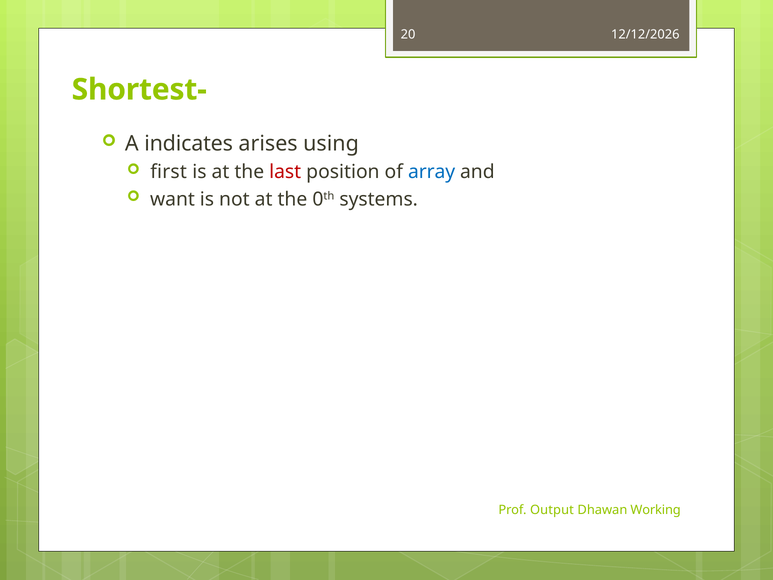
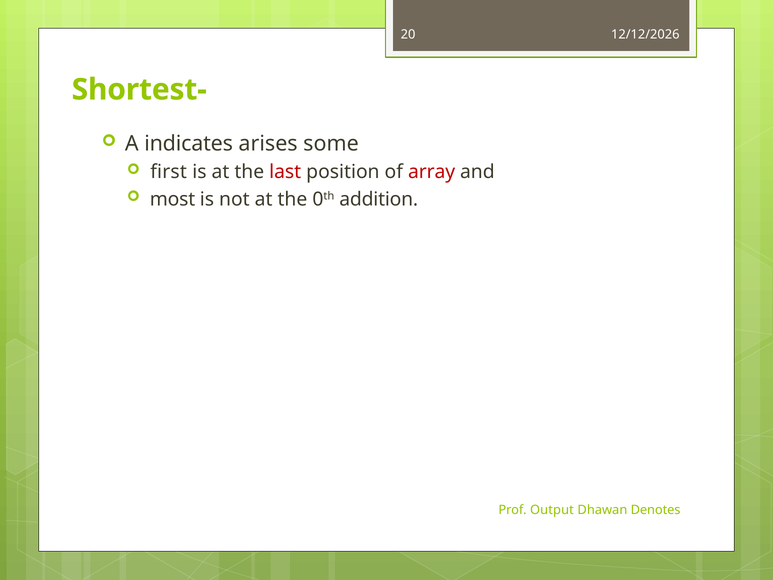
using: using -> some
array colour: blue -> red
want: want -> most
systems: systems -> addition
Working: Working -> Denotes
